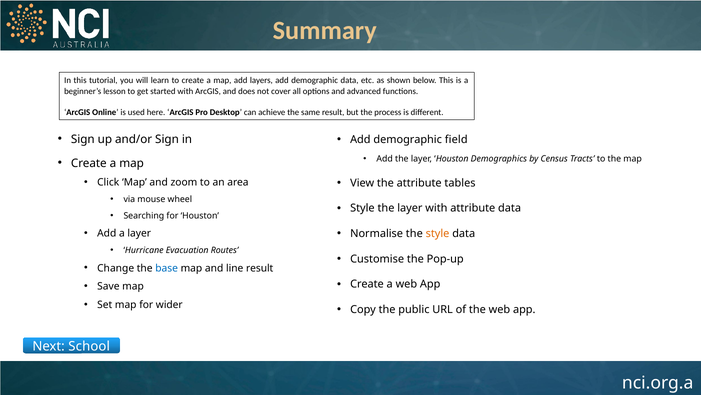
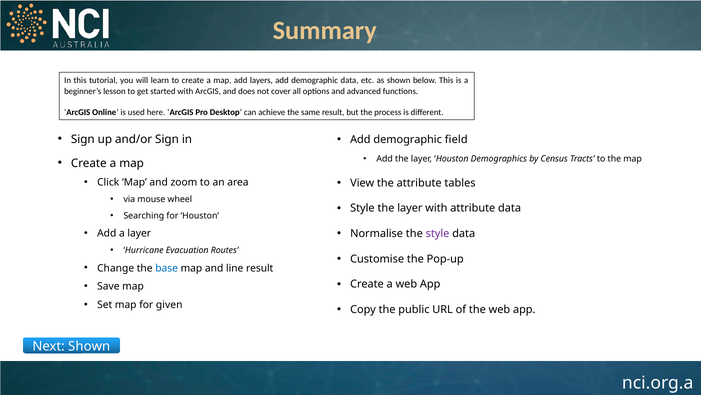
style at (438, 233) colour: orange -> purple
wider: wider -> given
Next School: School -> Shown
